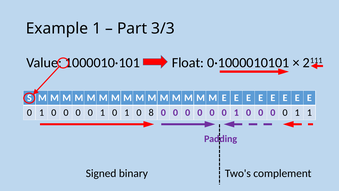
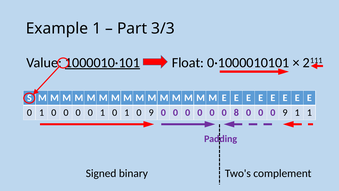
1000010·101 underline: none -> present
1 0 8: 8 -> 9
1 at (236, 112): 1 -> 8
0 at (285, 112): 0 -> 9
